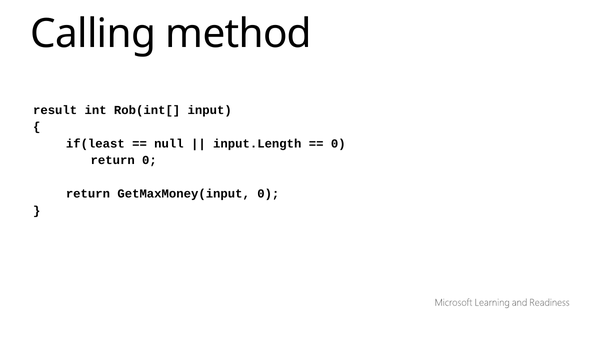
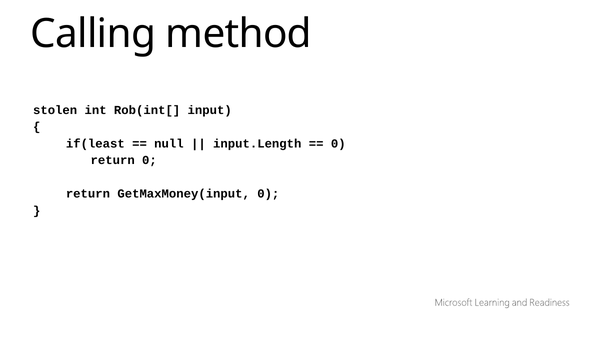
result: result -> stolen
